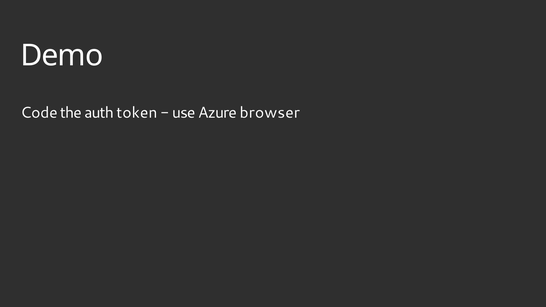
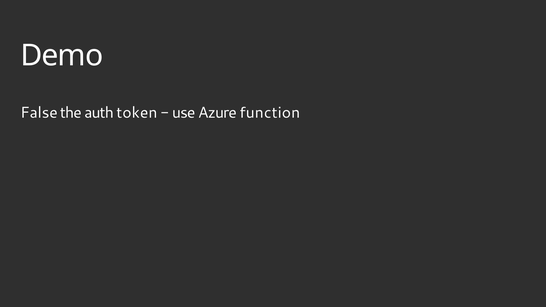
Code: Code -> False
browser: browser -> function
